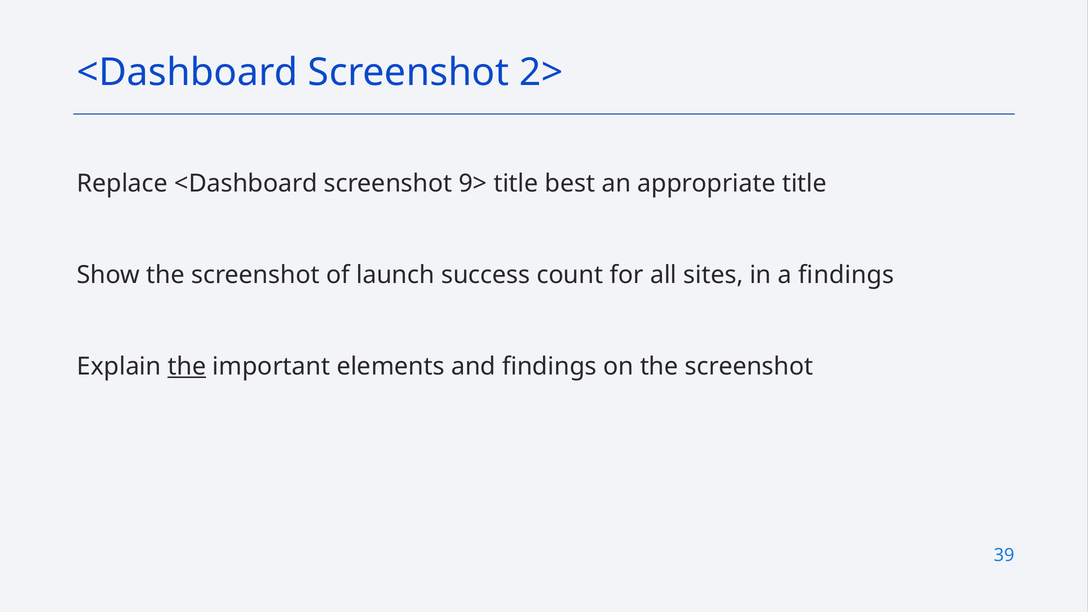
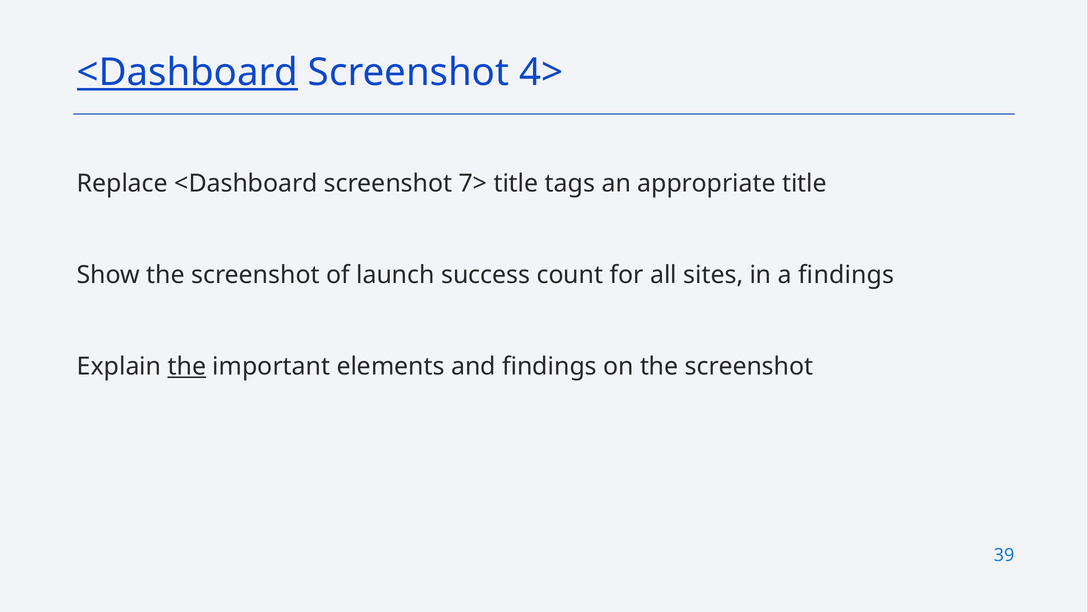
<Dashboard at (187, 73) underline: none -> present
2>: 2> -> 4>
9>: 9> -> 7>
best: best -> tags
